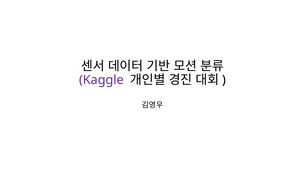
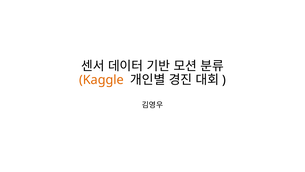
Kaggle colour: purple -> orange
